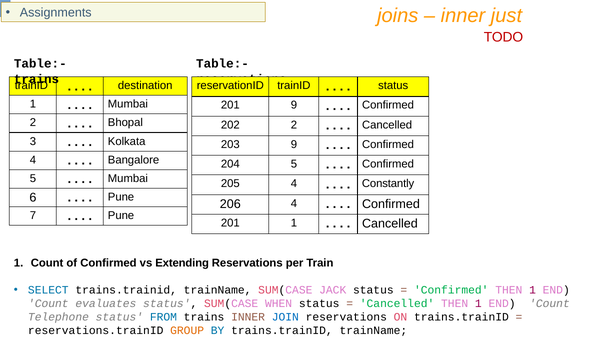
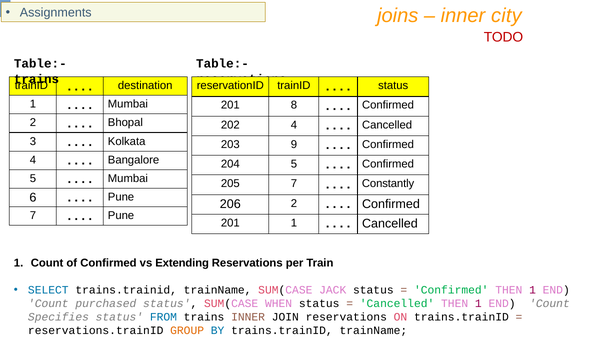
just: just -> city
201 9: 9 -> 8
202 2: 2 -> 4
205 4: 4 -> 7
206 4: 4 -> 2
evaluates: evaluates -> purchased
Telephone: Telephone -> Specifies
JOIN colour: blue -> black
